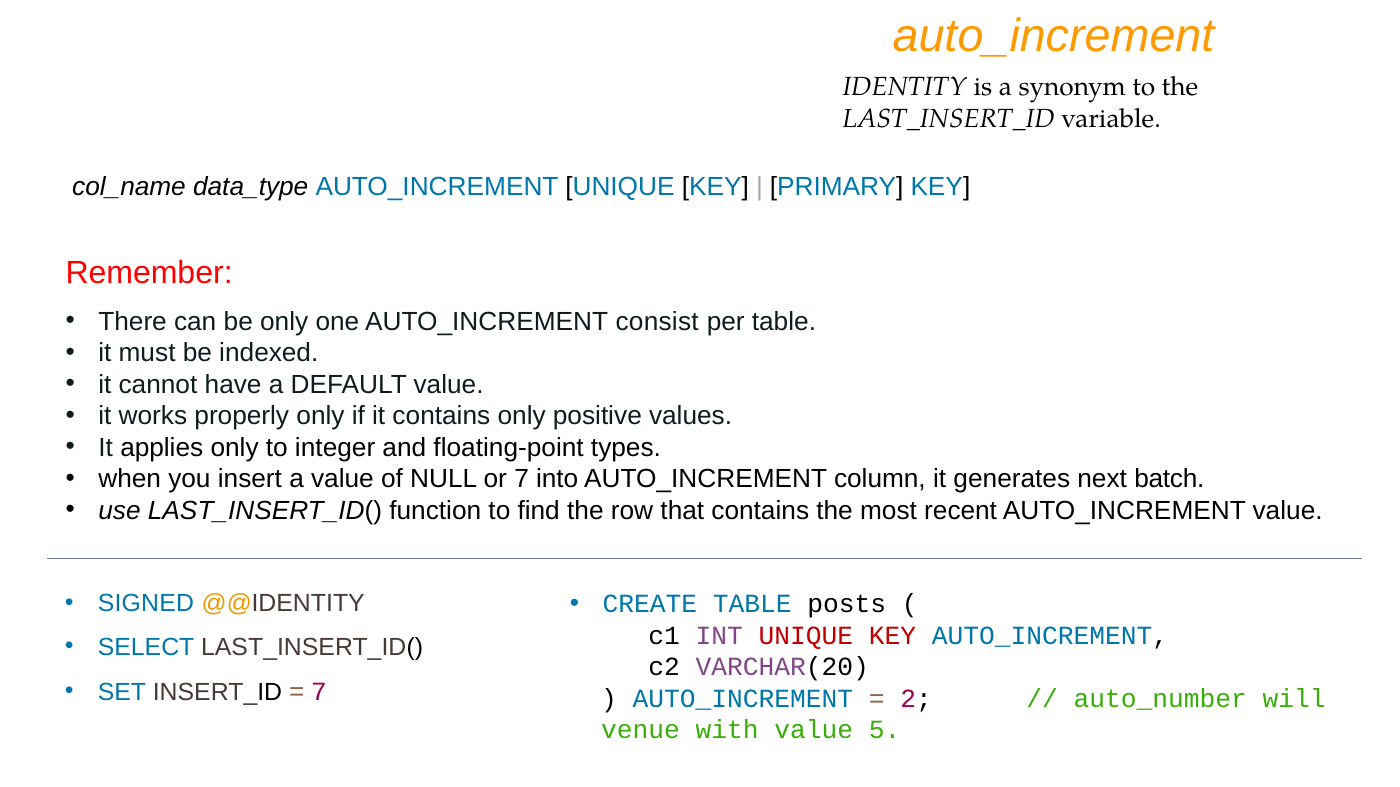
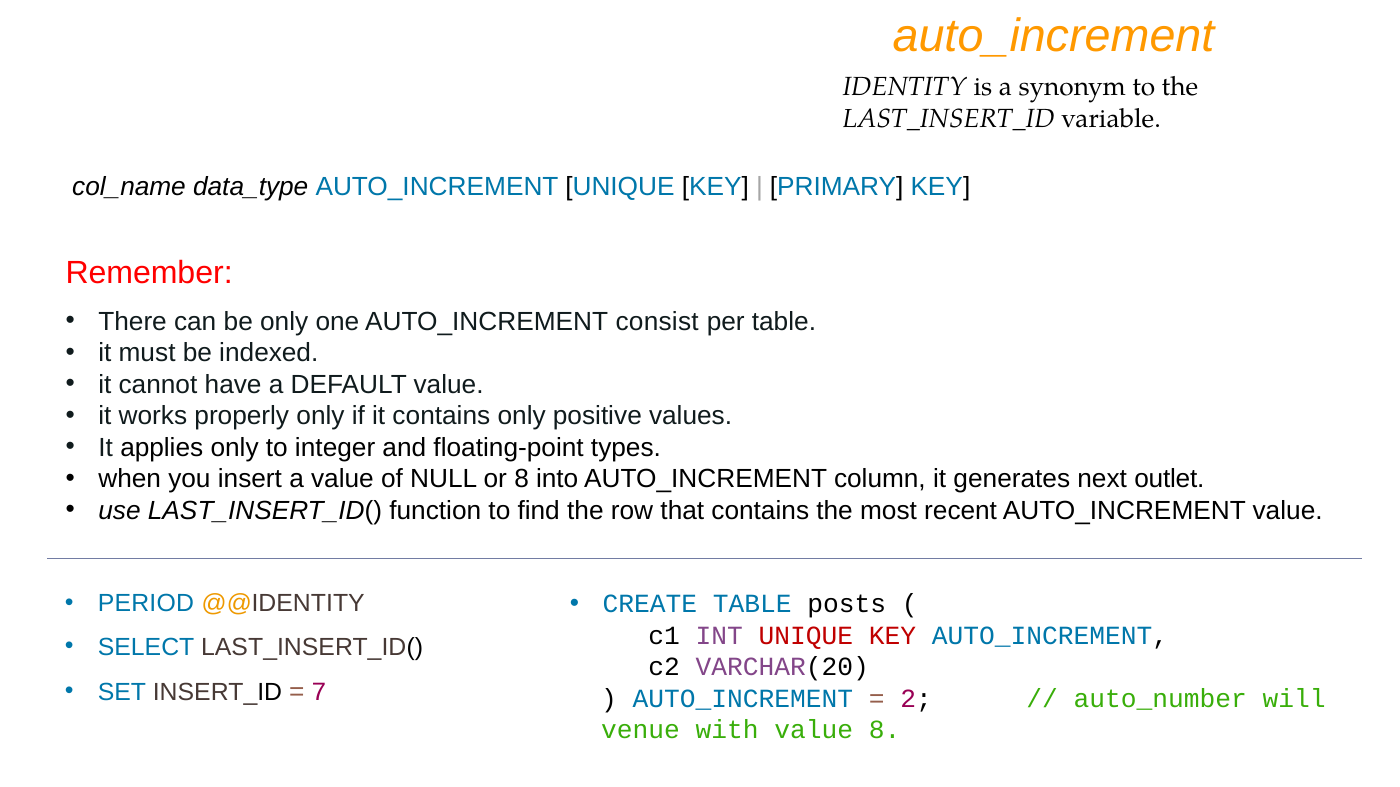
or 7: 7 -> 8
batch: batch -> outlet
SIGNED: SIGNED -> PERIOD
value 5: 5 -> 8
